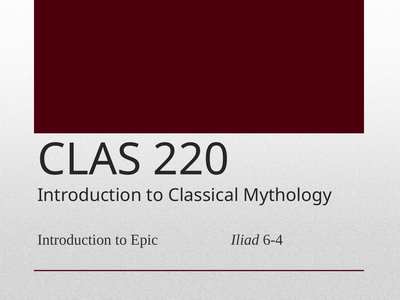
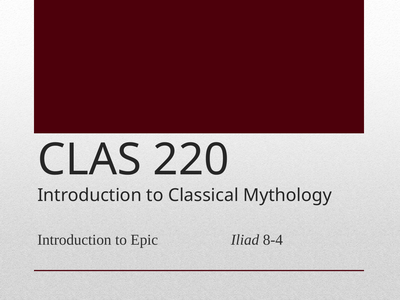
6-4: 6-4 -> 8-4
